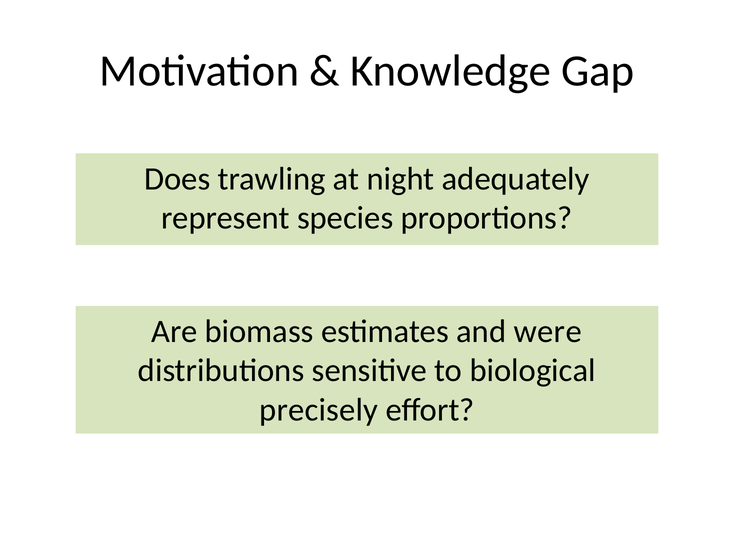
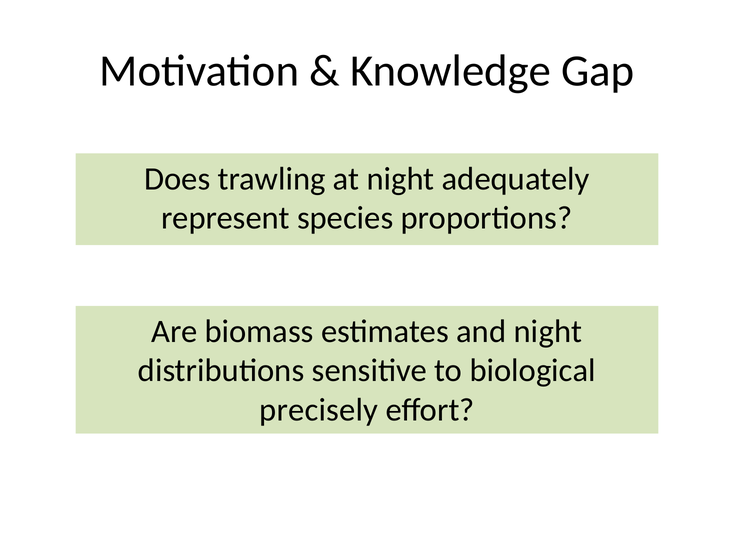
and were: were -> night
